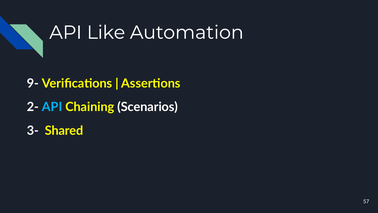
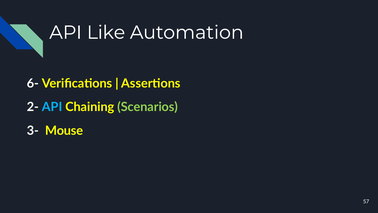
9-: 9- -> 6-
Scenarios colour: white -> light green
Shared: Shared -> Mouse
